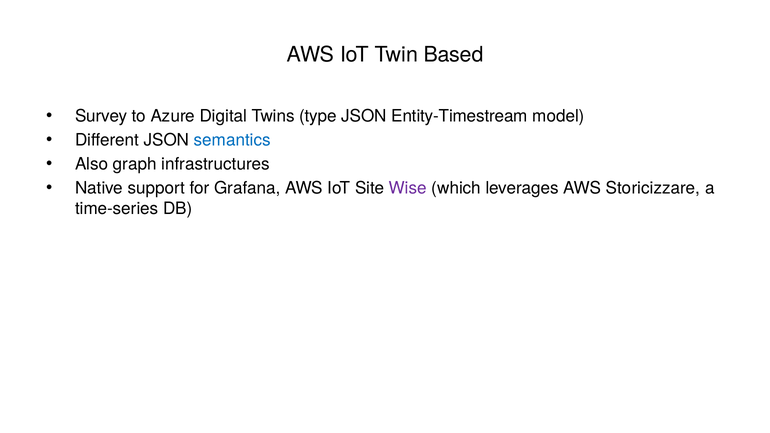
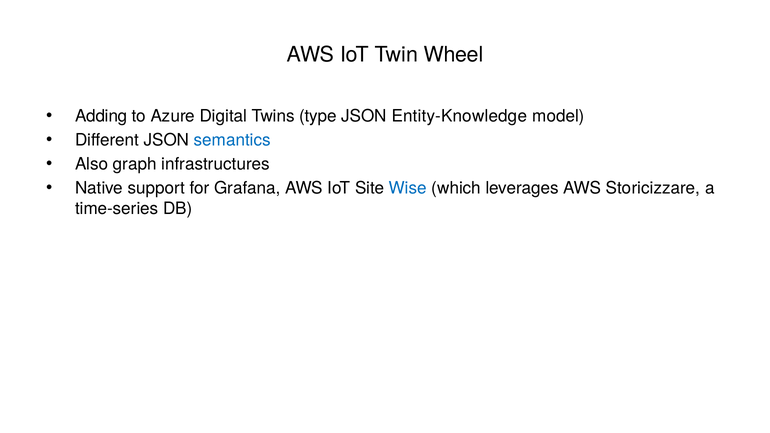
Based: Based -> Wheel
Survey: Survey -> Adding
Entity-Timestream: Entity-Timestream -> Entity-Knowledge
Wise colour: purple -> blue
